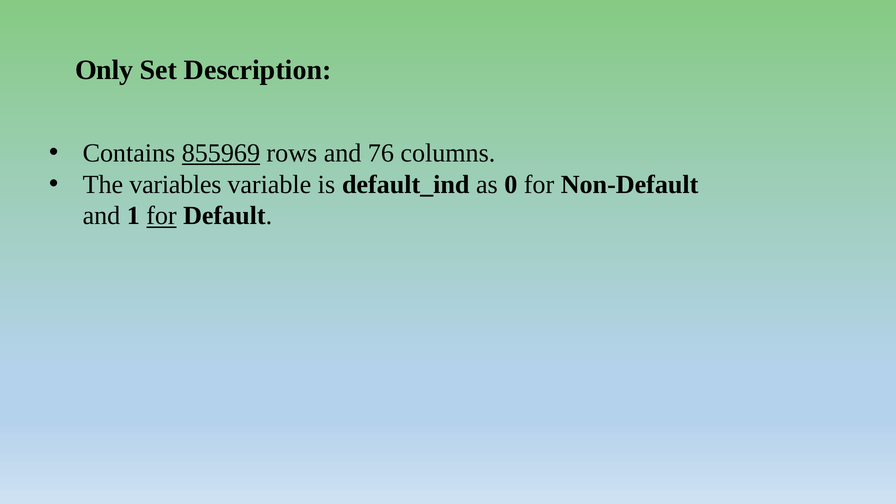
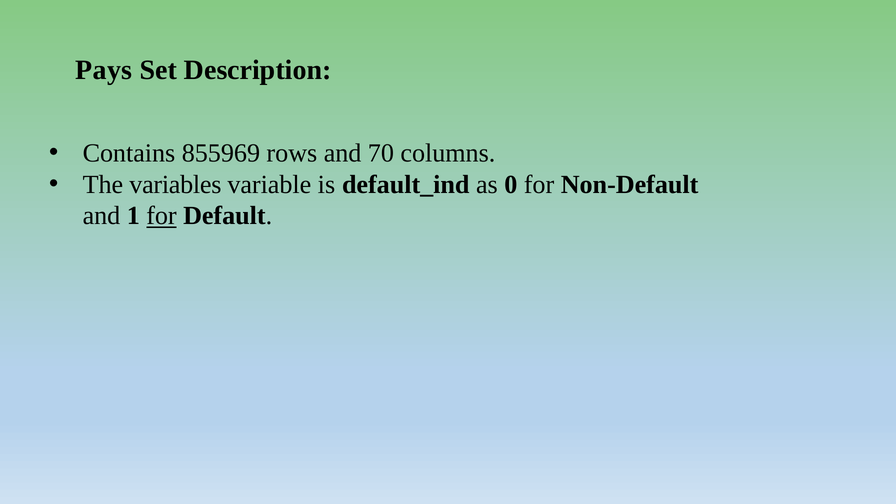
Only: Only -> Pays
855969 underline: present -> none
76: 76 -> 70
